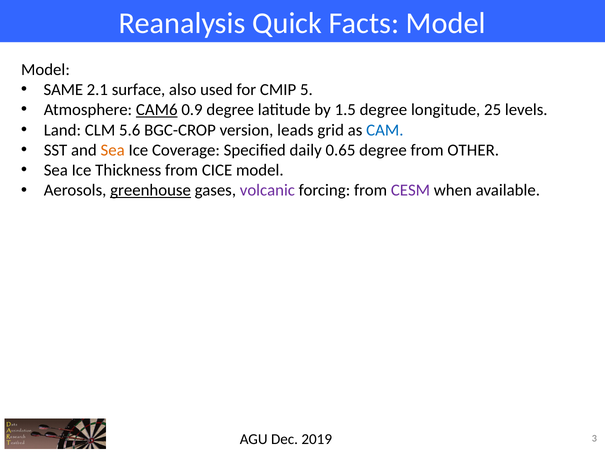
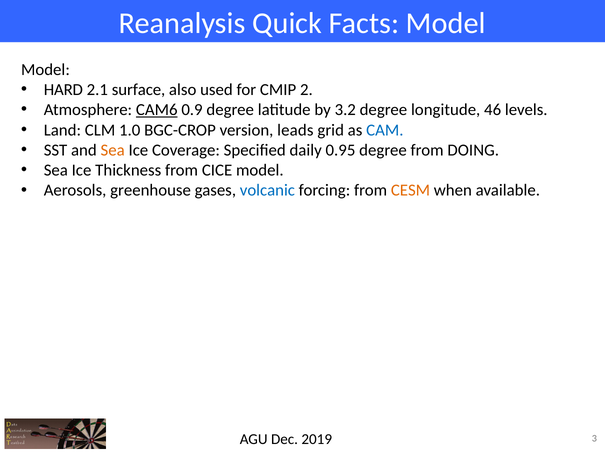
SAME: SAME -> HARD
5: 5 -> 2
1.5: 1.5 -> 3.2
25: 25 -> 46
5.6: 5.6 -> 1.0
0.65: 0.65 -> 0.95
OTHER: OTHER -> DOING
greenhouse underline: present -> none
volcanic colour: purple -> blue
CESM colour: purple -> orange
